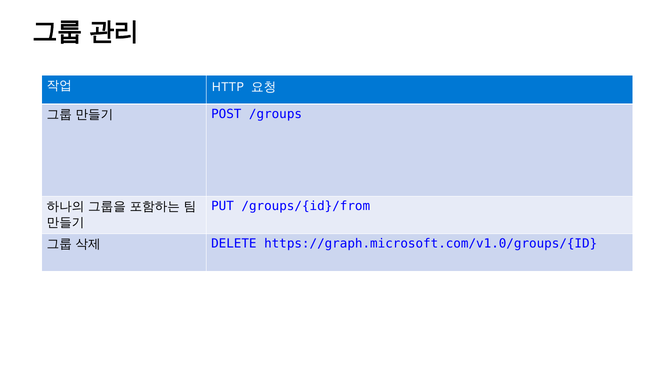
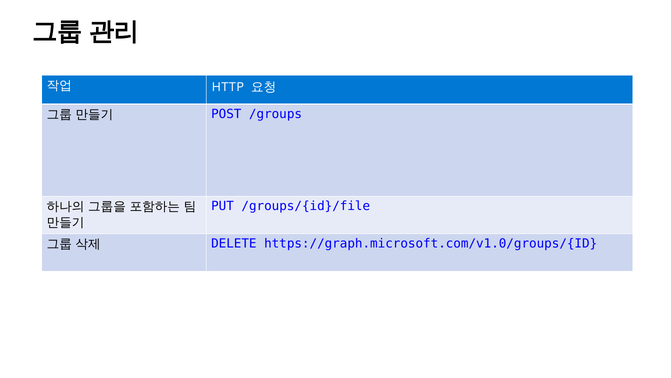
/groups/{id}/from: /groups/{id}/from -> /groups/{id}/file
